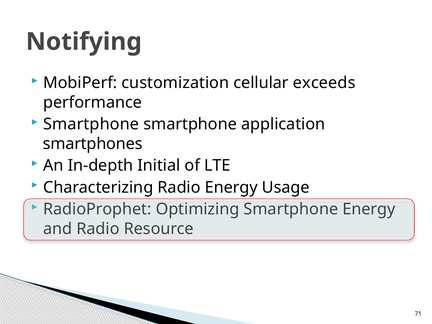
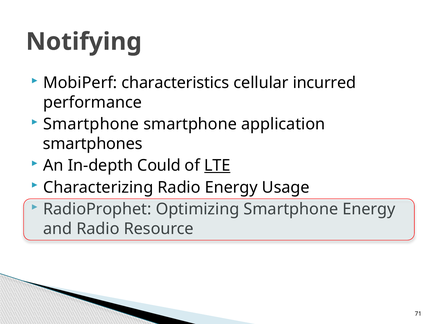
customization: customization -> characteristics
exceeds: exceeds -> incurred
Initial: Initial -> Could
LTE underline: none -> present
